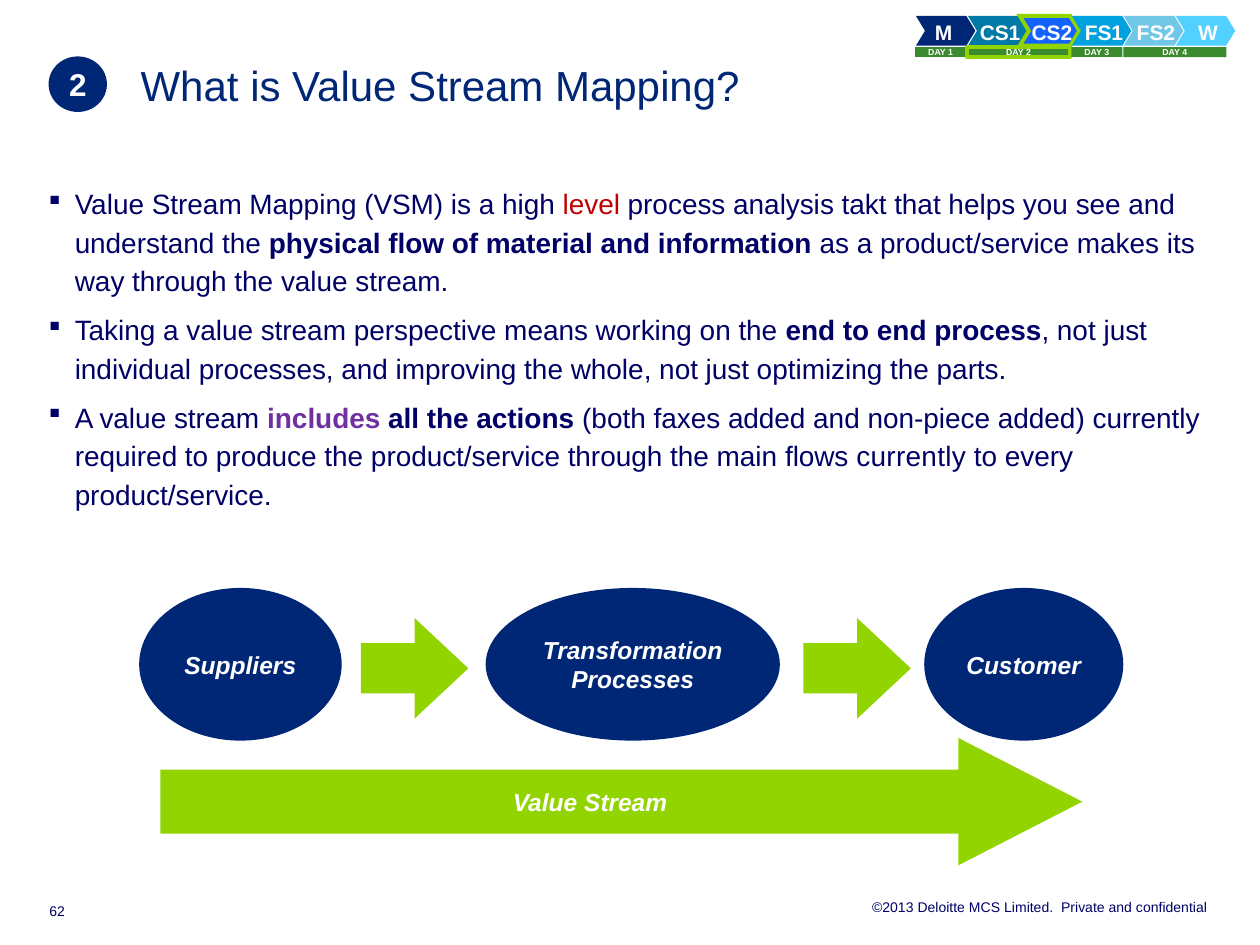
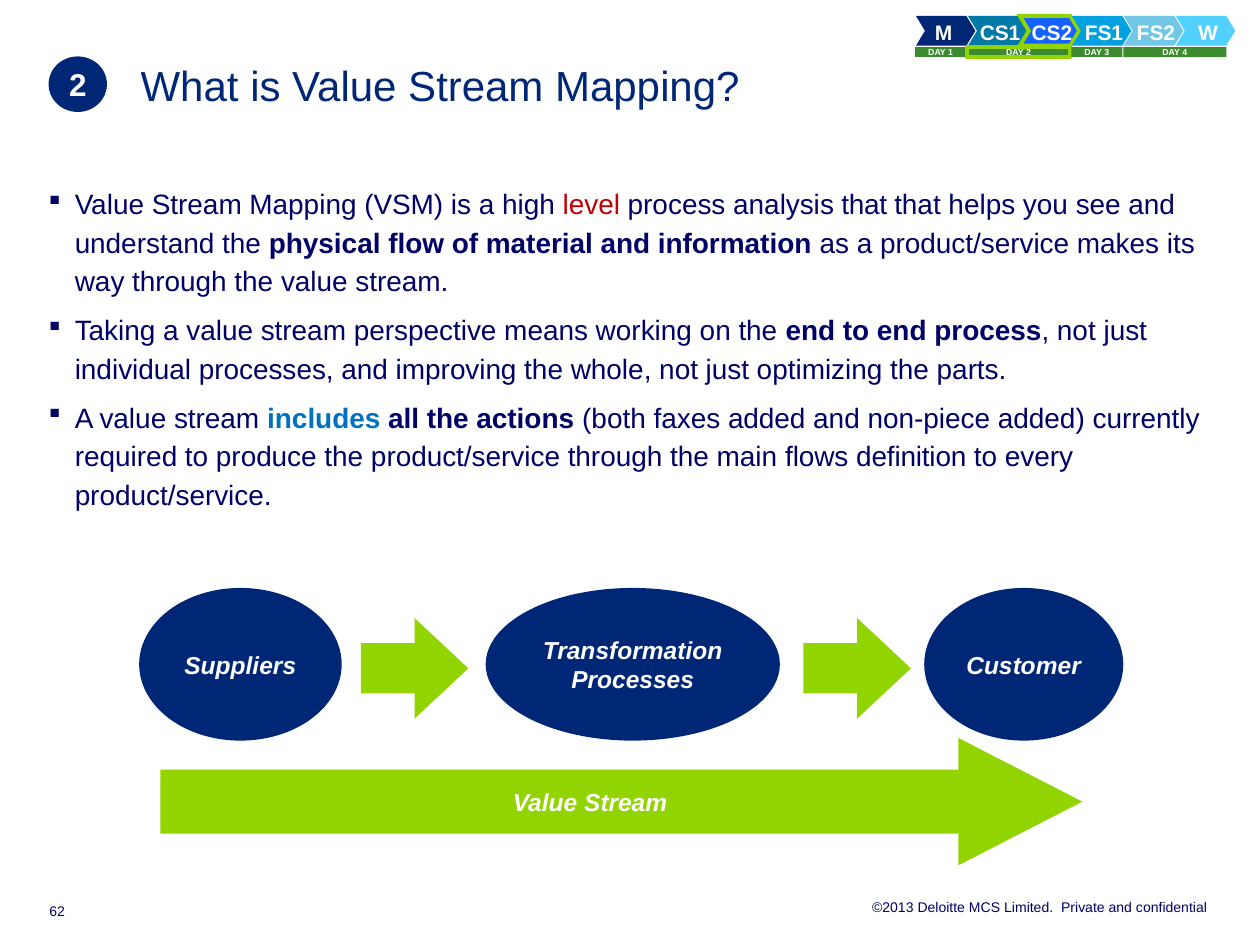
analysis takt: takt -> that
includes colour: purple -> blue
flows currently: currently -> definition
